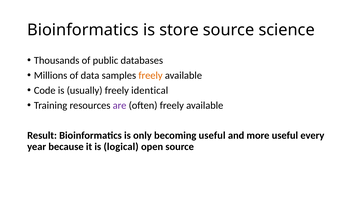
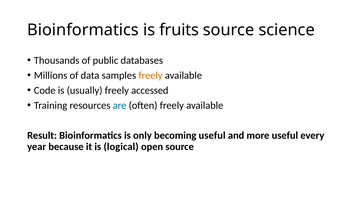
store: store -> fruits
identical: identical -> accessed
are colour: purple -> blue
